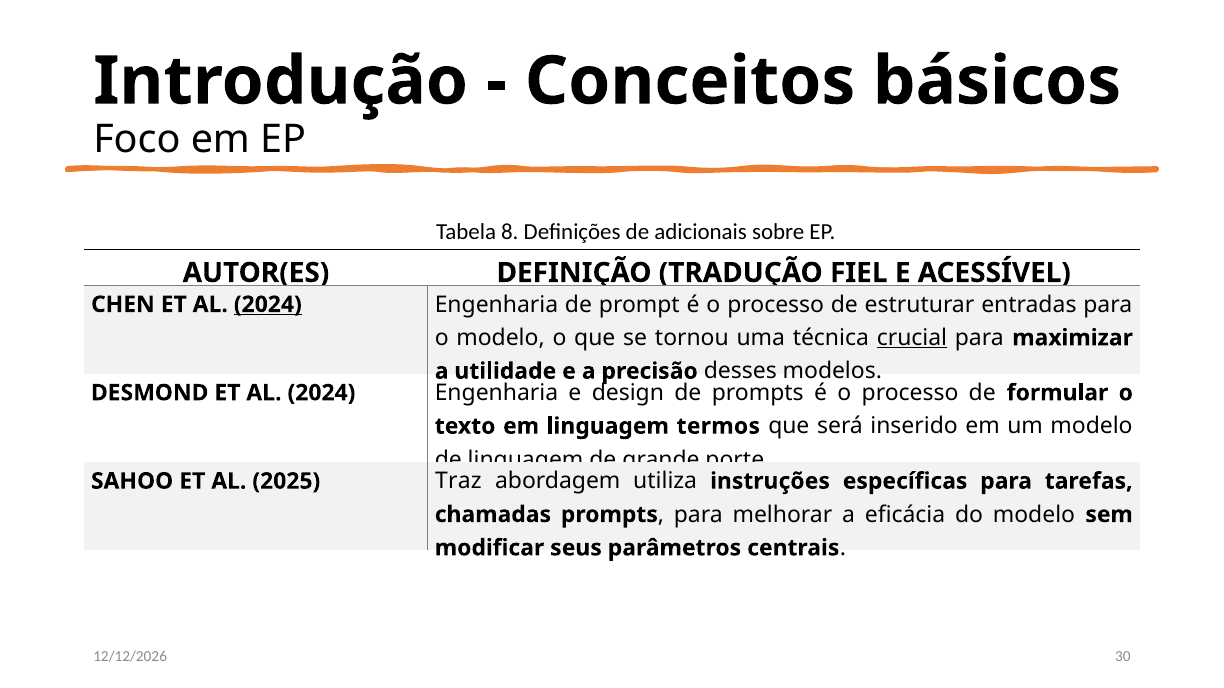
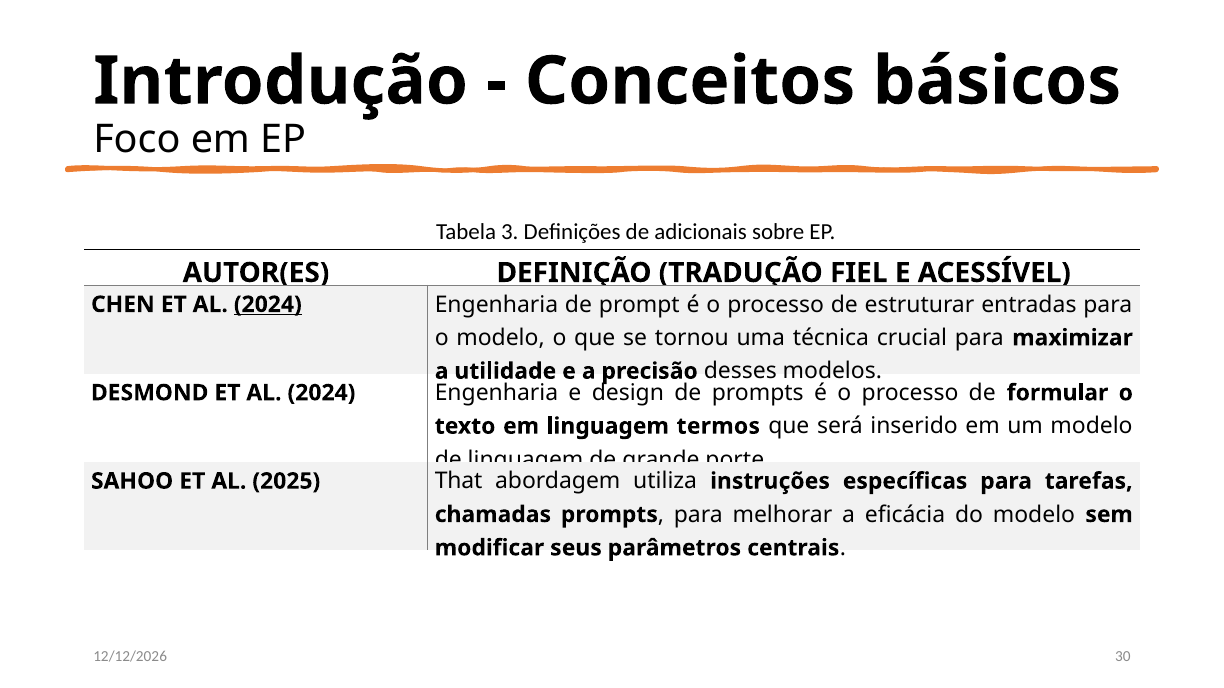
8: 8 -> 3
crucial underline: present -> none
Traz: Traz -> That
